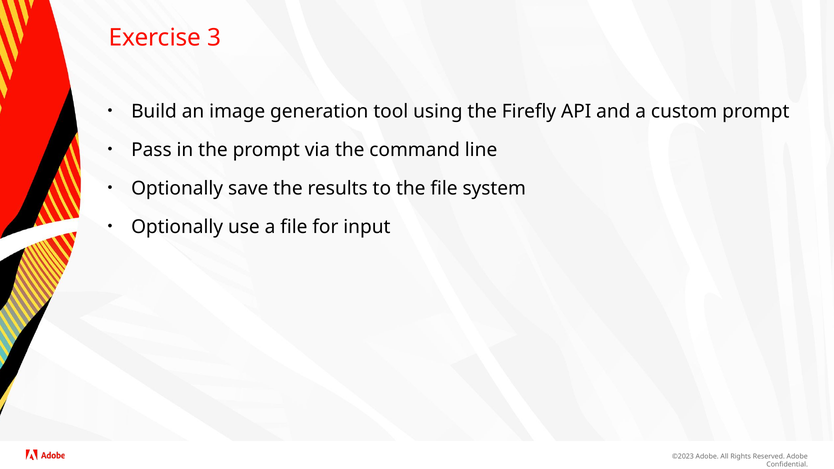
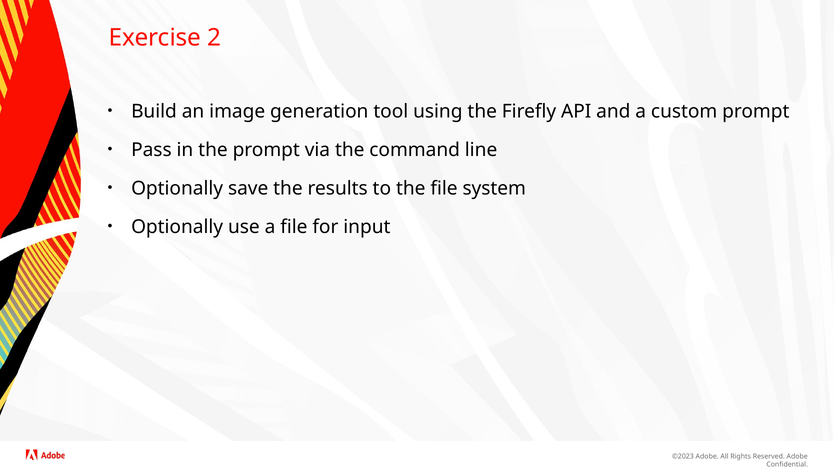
3: 3 -> 2
